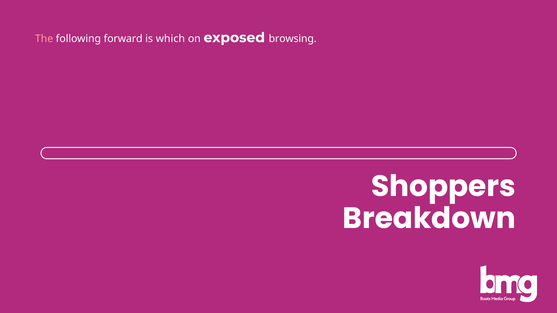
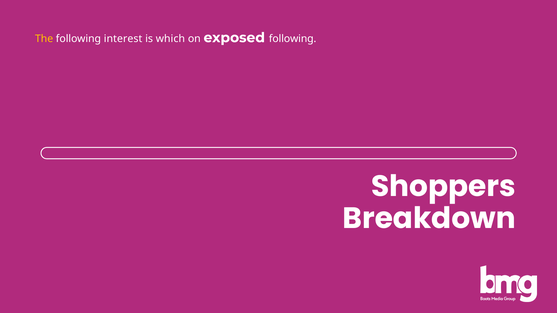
The colour: pink -> yellow
forward: forward -> interest
exposed browsing: browsing -> following
